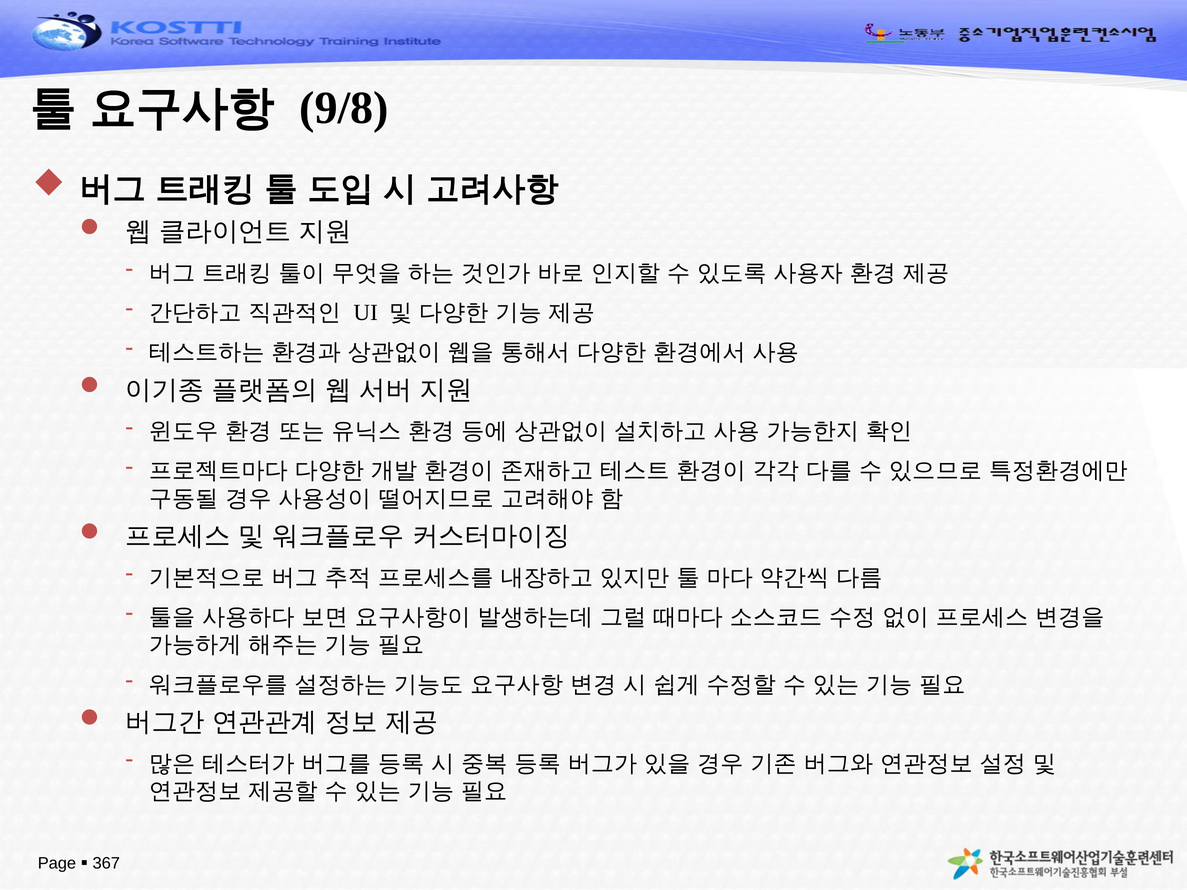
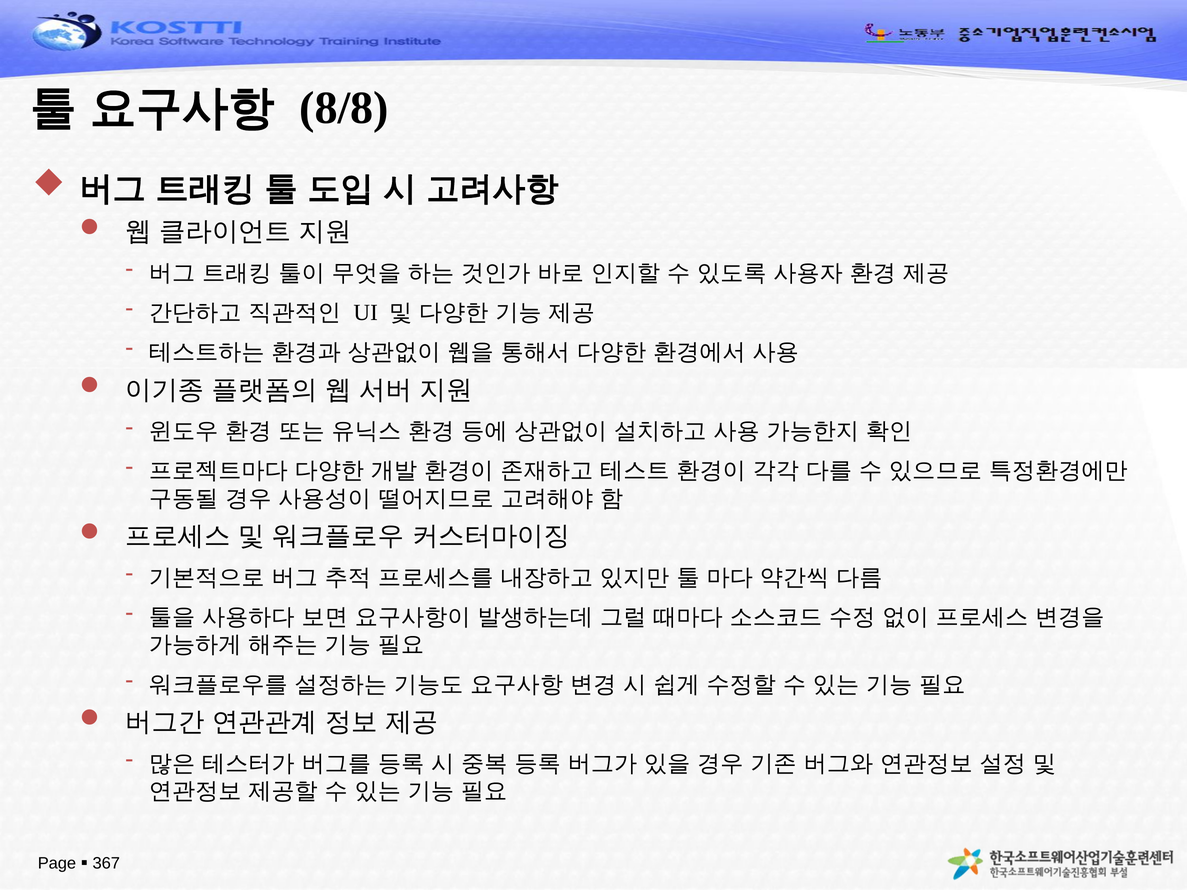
9/8: 9/8 -> 8/8
